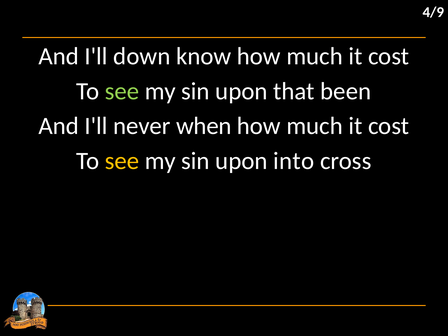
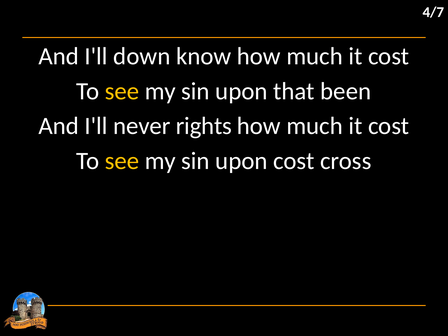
4/9: 4/9 -> 4/7
see at (122, 91) colour: light green -> yellow
when: when -> rights
upon into: into -> cost
